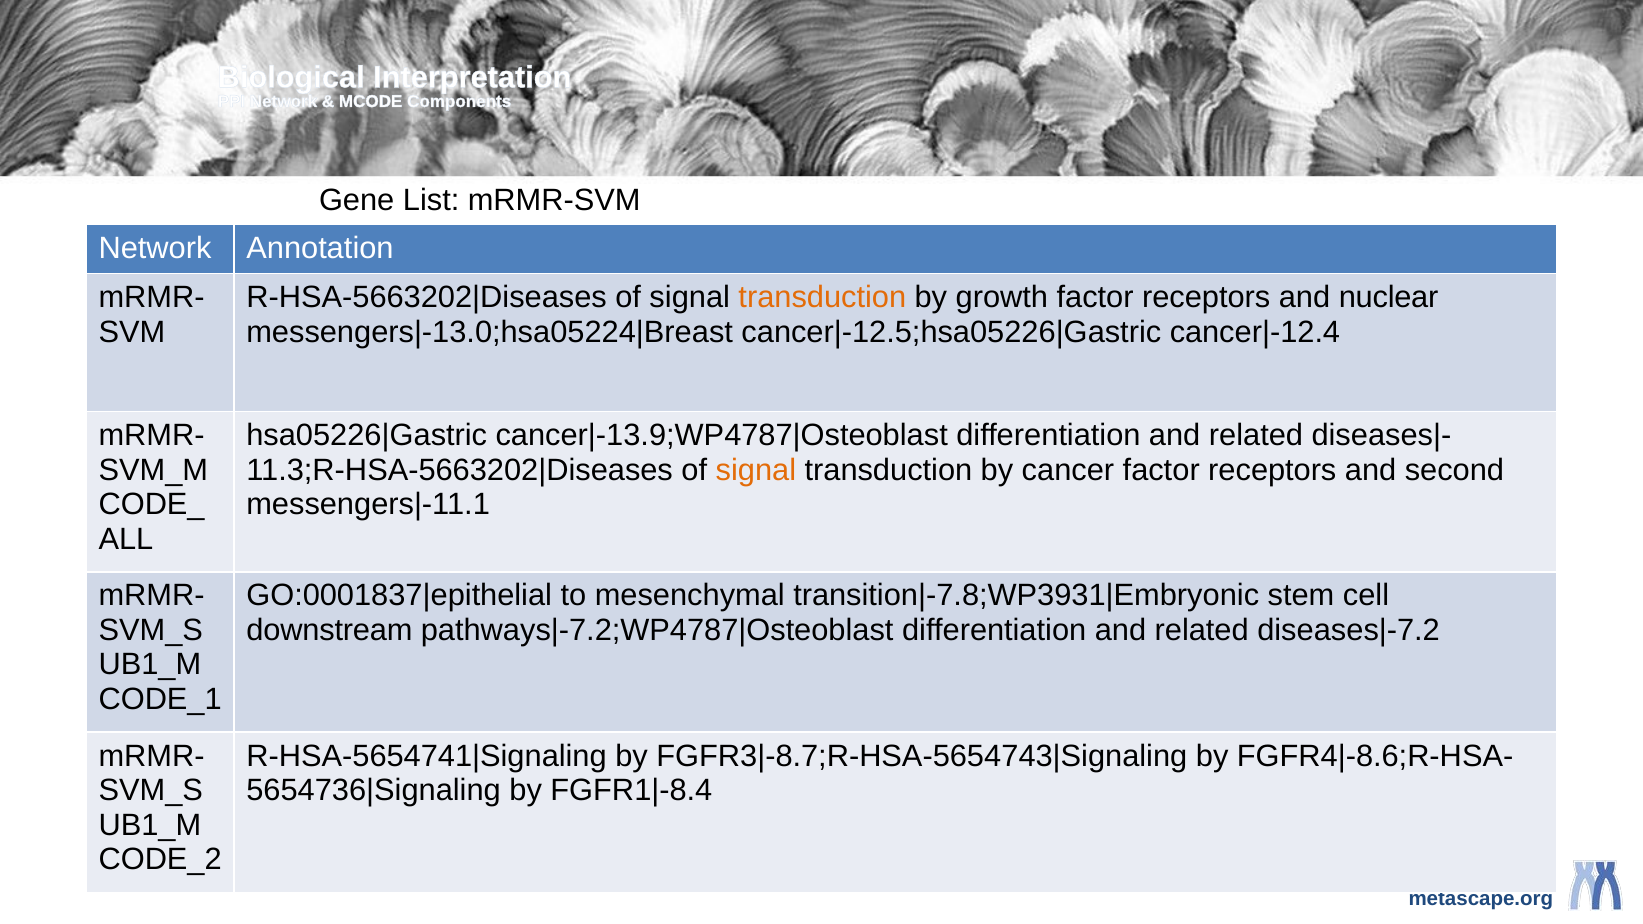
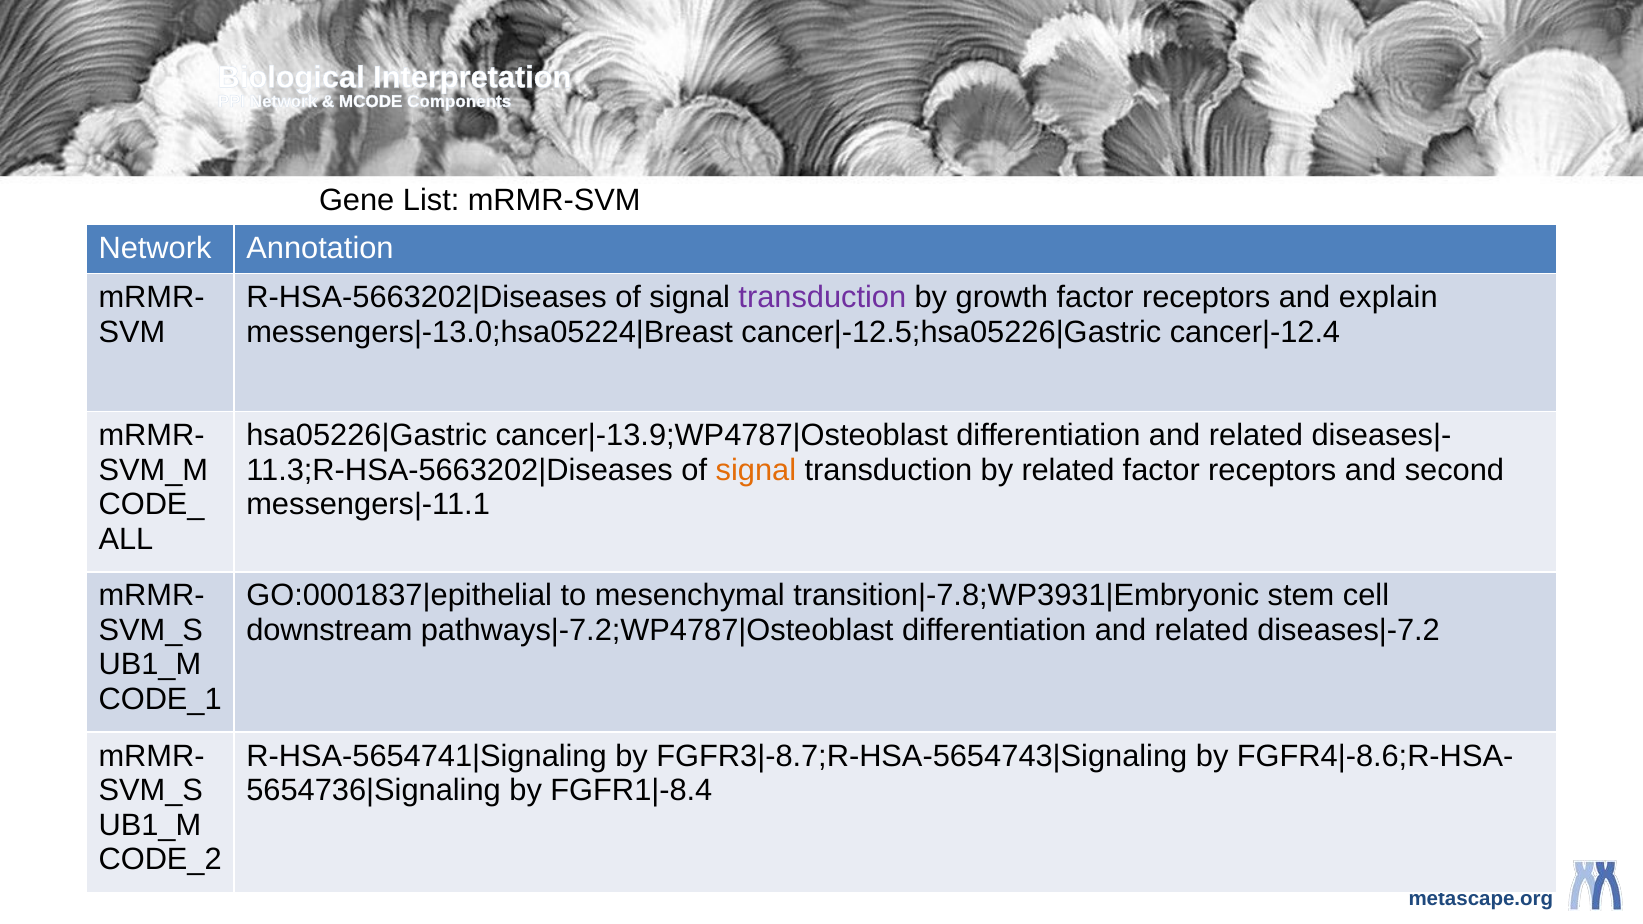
transduction at (822, 298) colour: orange -> purple
nuclear: nuclear -> explain
by cancer: cancer -> related
